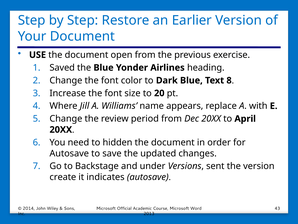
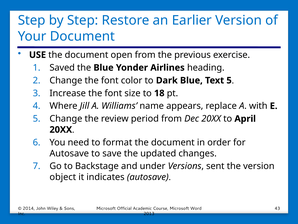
Text 8: 8 -> 5
20: 20 -> 18
hidden: hidden -> format
create: create -> object
